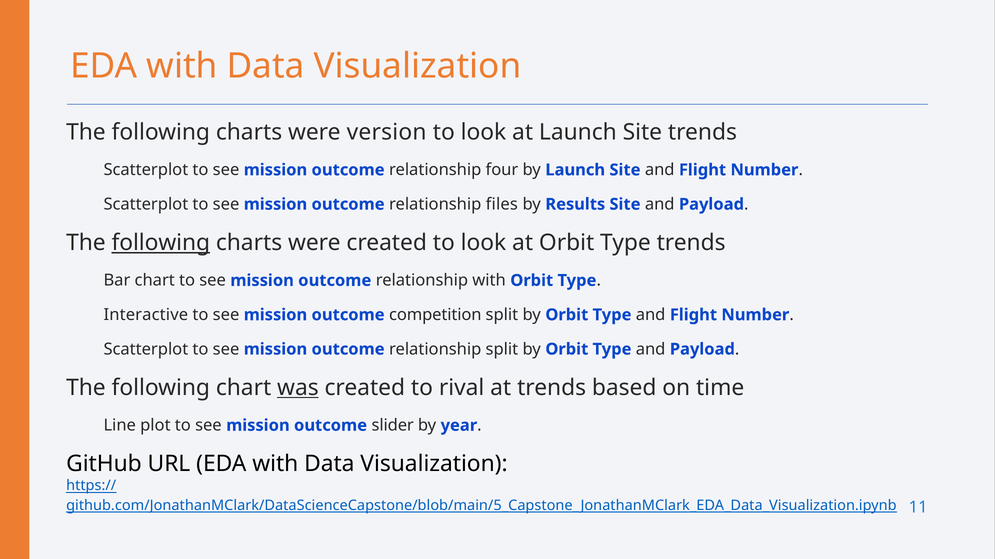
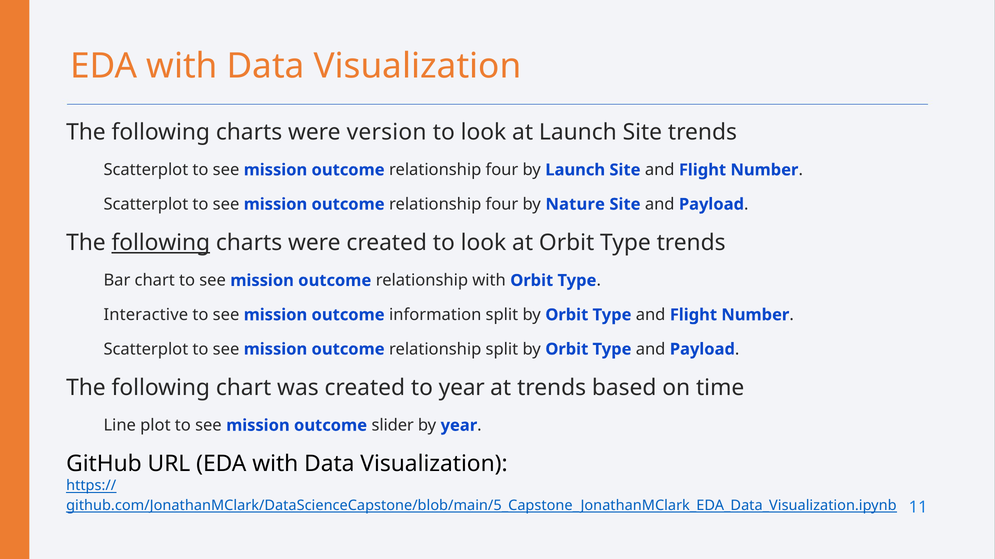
files at (502, 205): files -> four
Results: Results -> Nature
competition: competition -> information
was underline: present -> none
to rival: rival -> year
